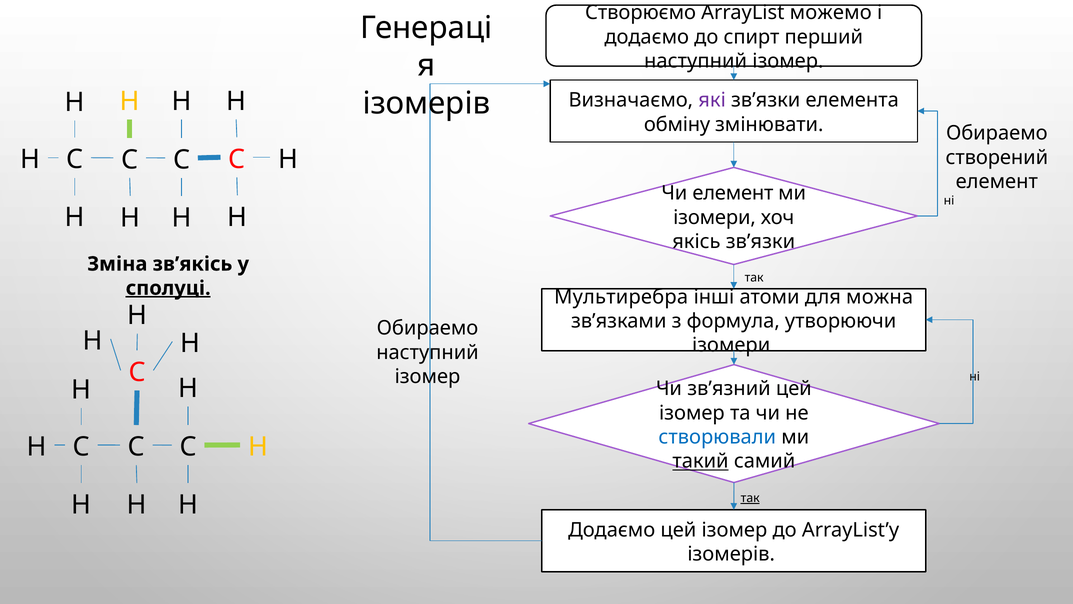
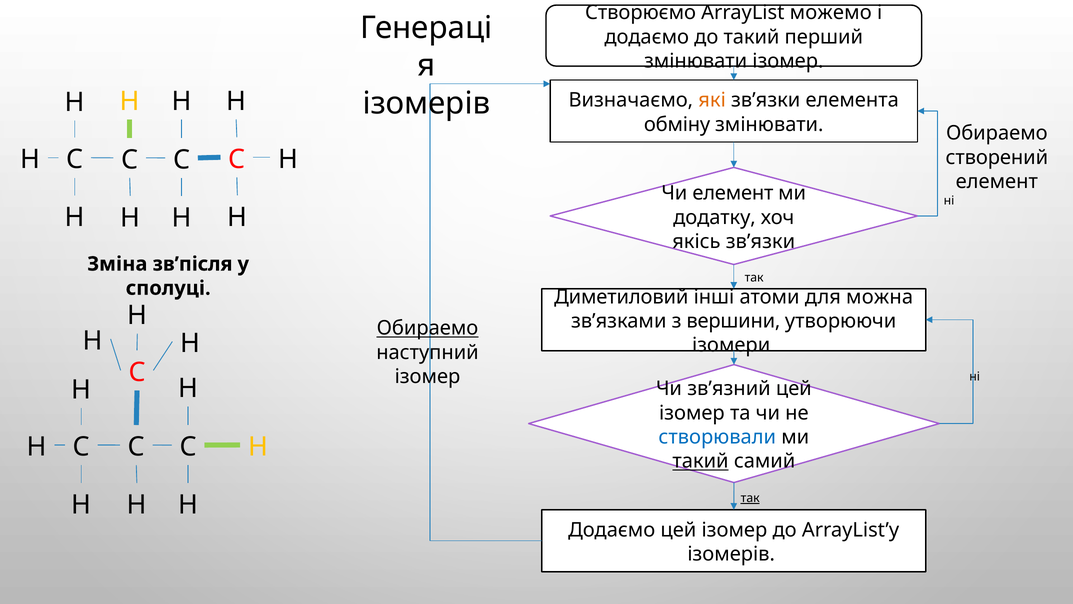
до спирт: спирт -> такий
наступний at (696, 61): наступний -> змінювати
які colour: purple -> orange
ізомери at (714, 217): ізомери -> додатку
зв’якісь: зв’якісь -> зв’після
сполуці underline: present -> none
Мультиребра: Мультиребра -> Диметиловий
формула: формула -> вершини
Обираемо at (427, 328) underline: none -> present
